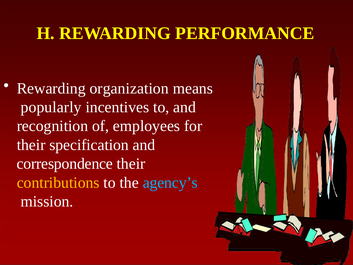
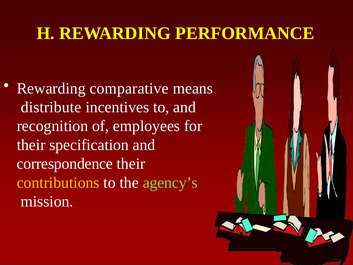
organization: organization -> comparative
popularly: popularly -> distribute
agency’s colour: light blue -> light green
